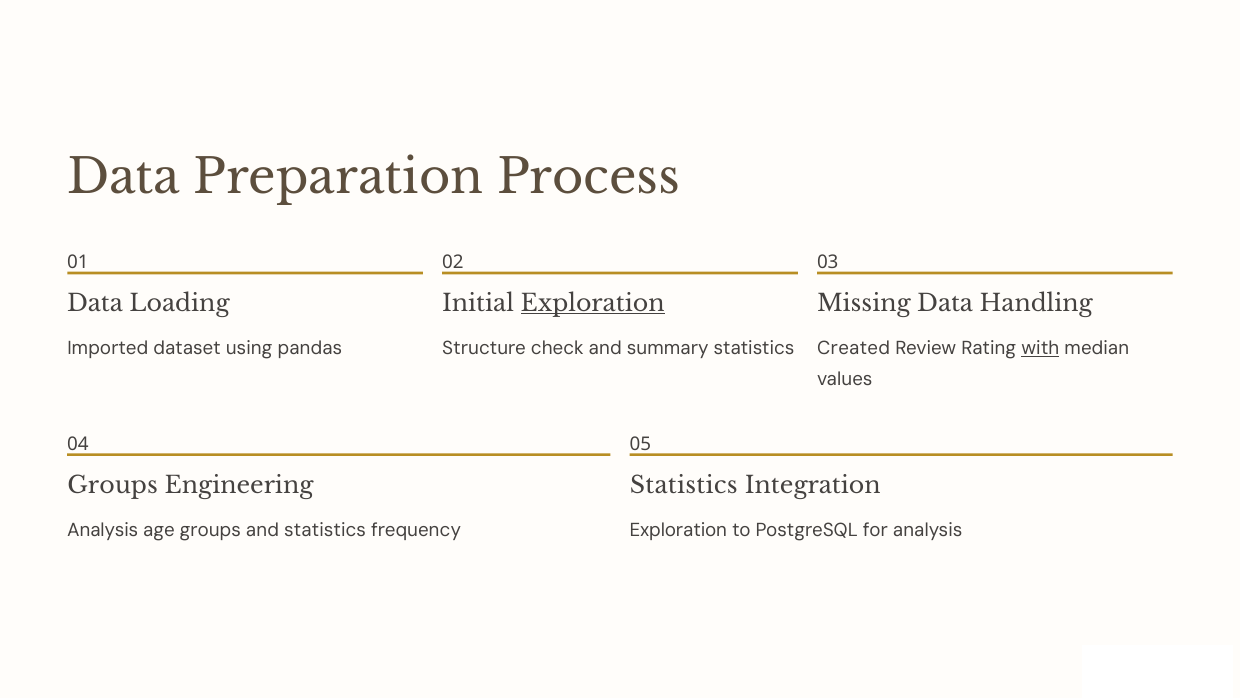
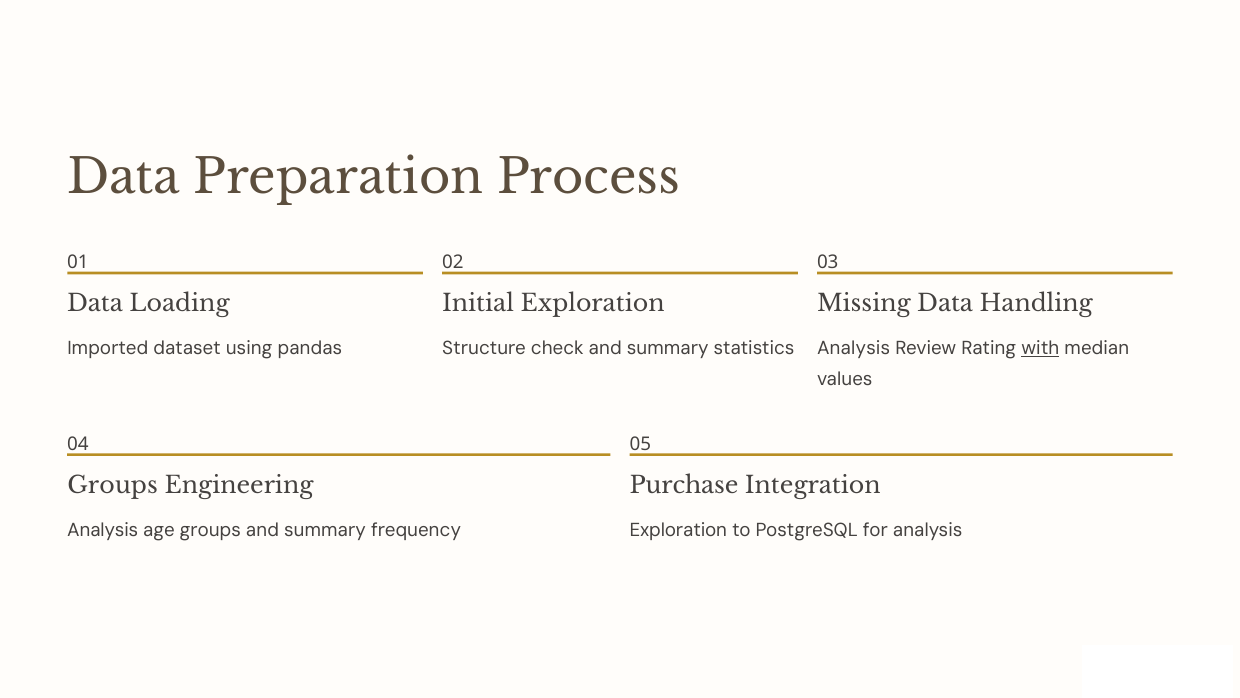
Exploration at (593, 303) underline: present -> none
Created at (854, 349): Created -> Analysis
Statistics at (684, 485): Statistics -> Purchase
groups and statistics: statistics -> summary
